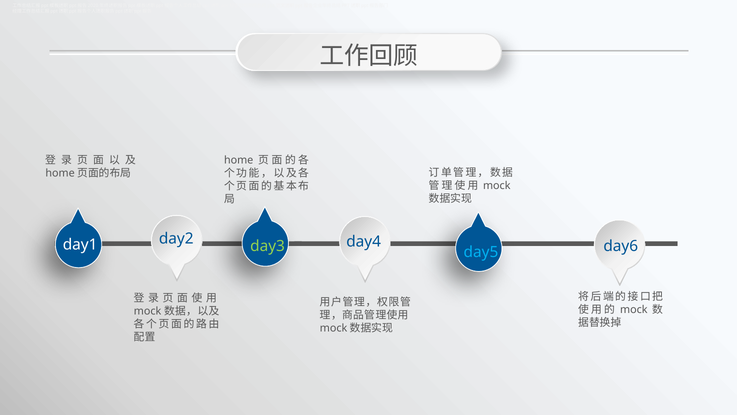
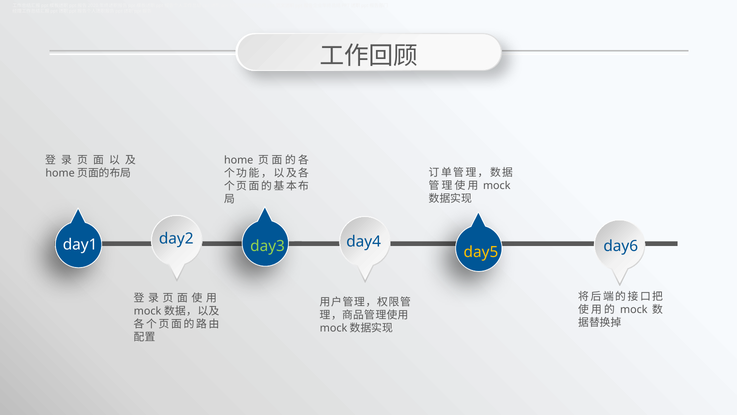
day5 colour: light blue -> yellow
